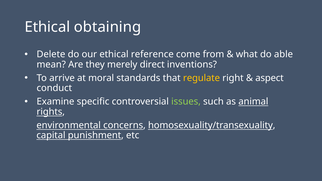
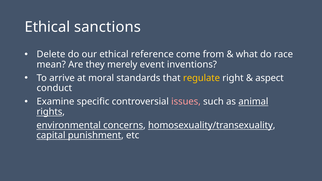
obtaining: obtaining -> sanctions
able: able -> race
direct: direct -> event
issues colour: light green -> pink
